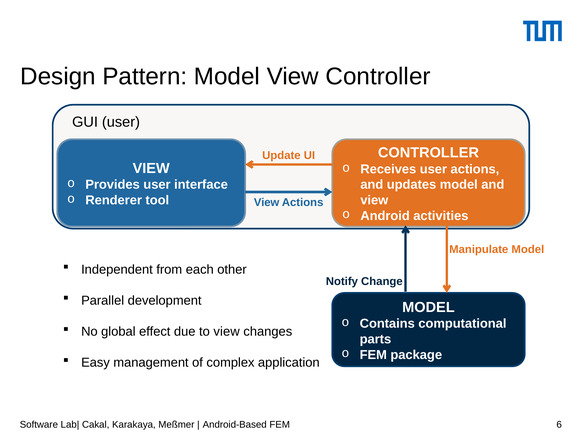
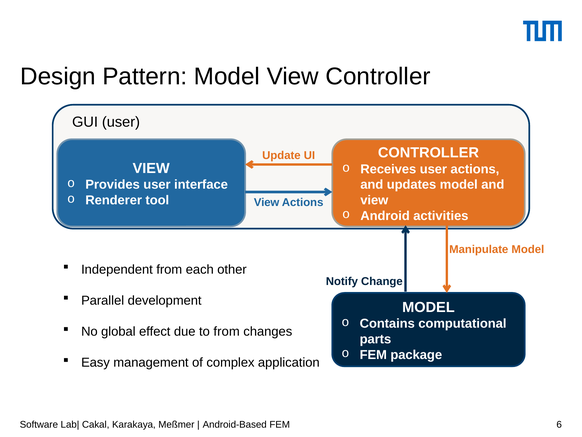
to view: view -> from
